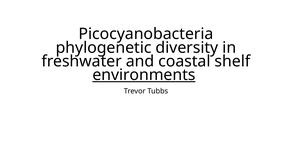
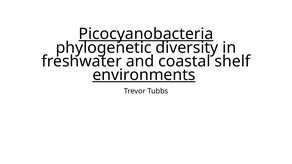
Picocyanobacteria underline: none -> present
